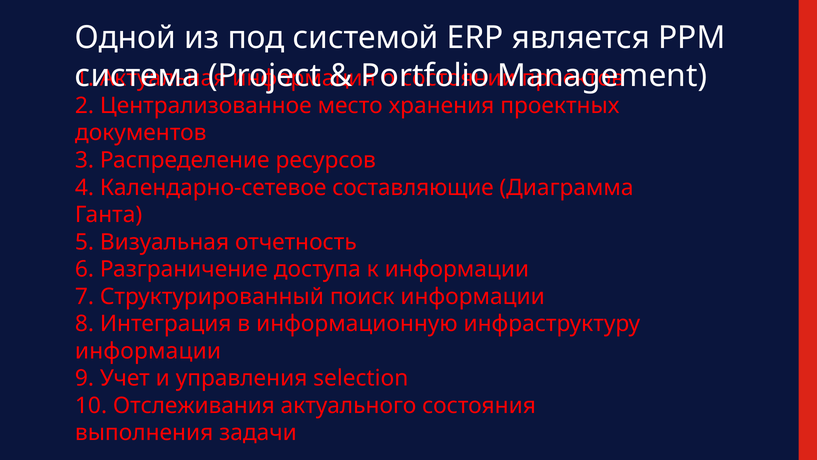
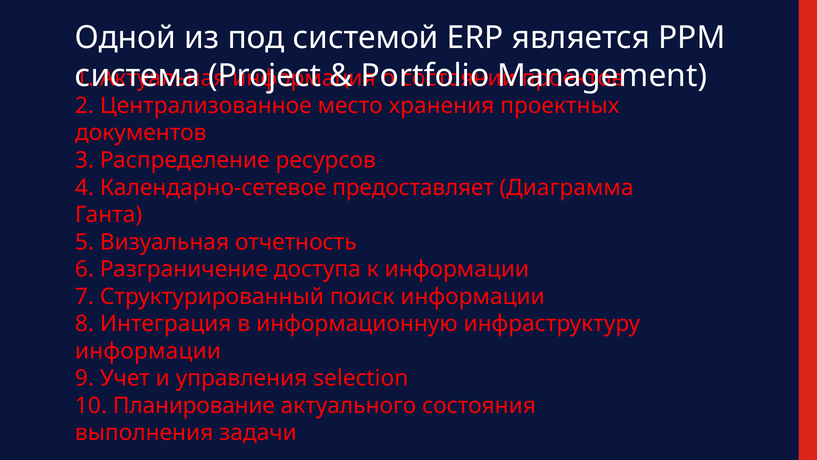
составляющие: составляющие -> предоставляет
Отслеживания: Отслеживания -> Планирование
